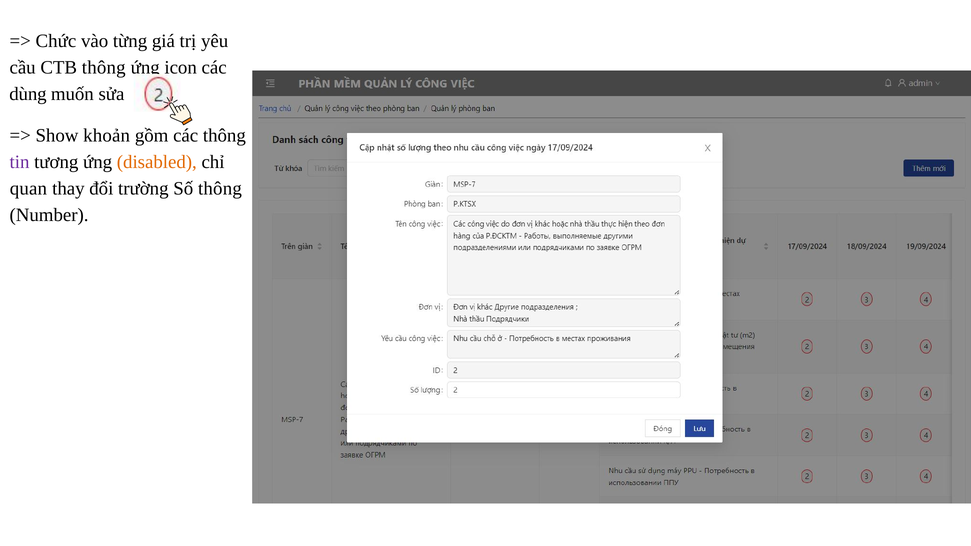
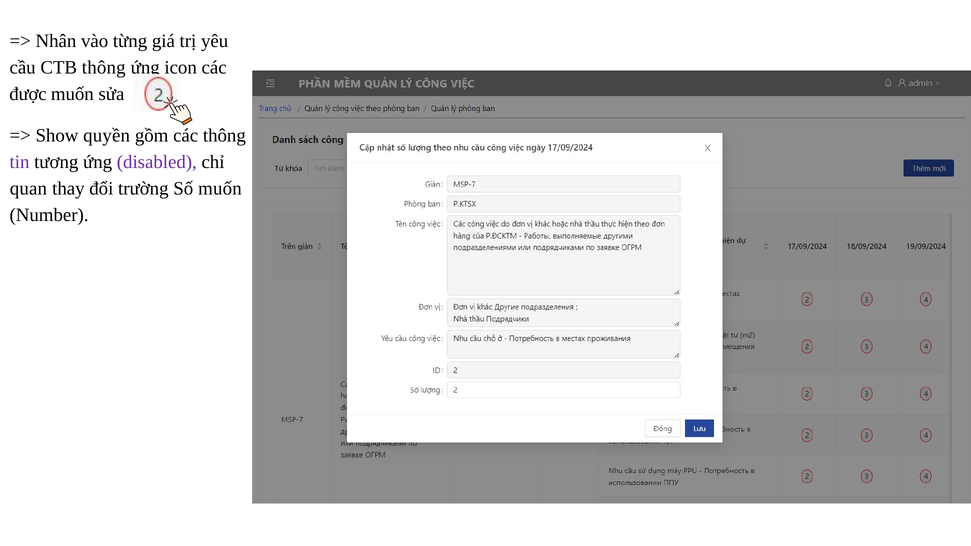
Chức: Chức -> Nhân
dùng: dùng -> được
khoản: khoản -> quyền
disabled colour: orange -> purple
Số thông: thông -> muốn
